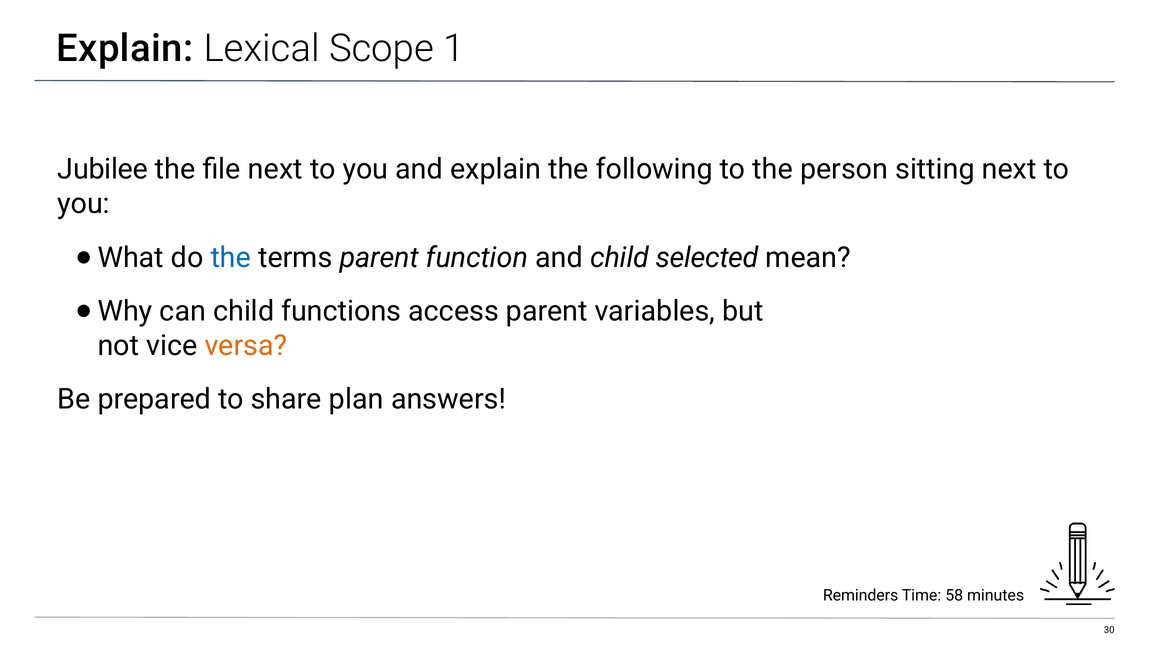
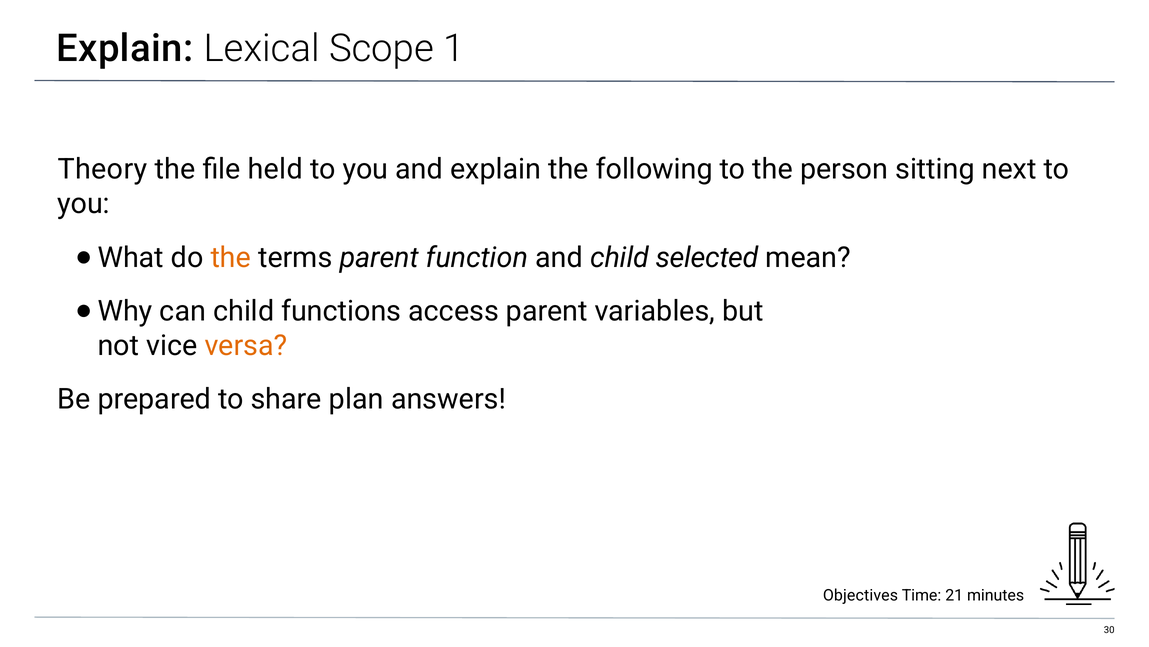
Jubilee: Jubilee -> Theory
file next: next -> held
the at (231, 257) colour: blue -> orange
Reminders: Reminders -> Objectives
58: 58 -> 21
